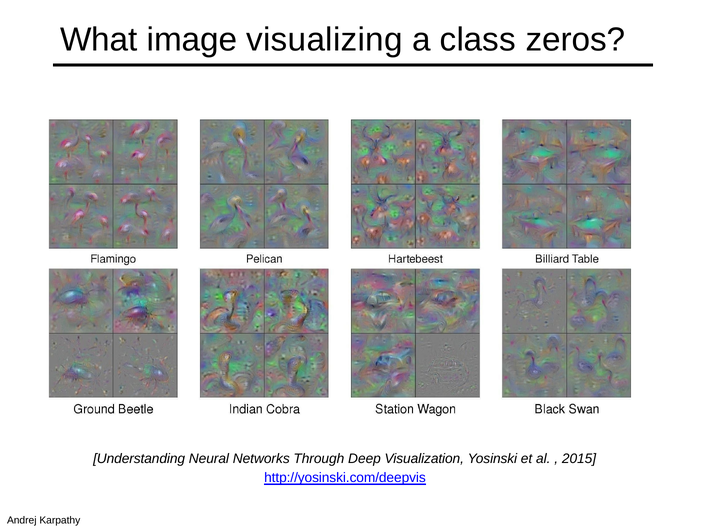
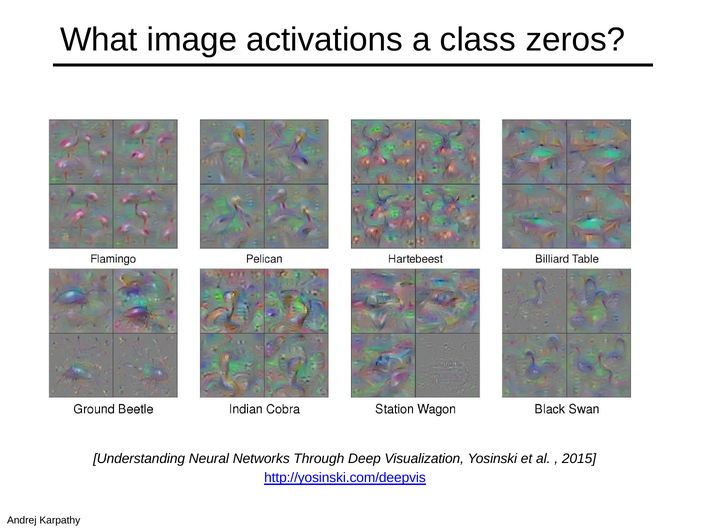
visualizing: visualizing -> activations
